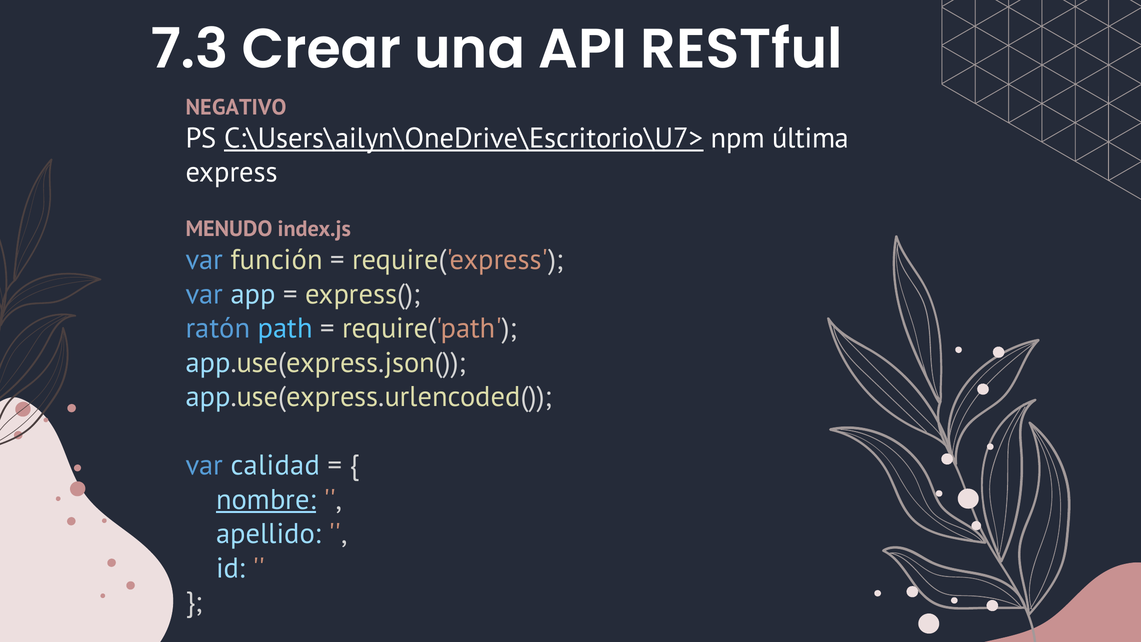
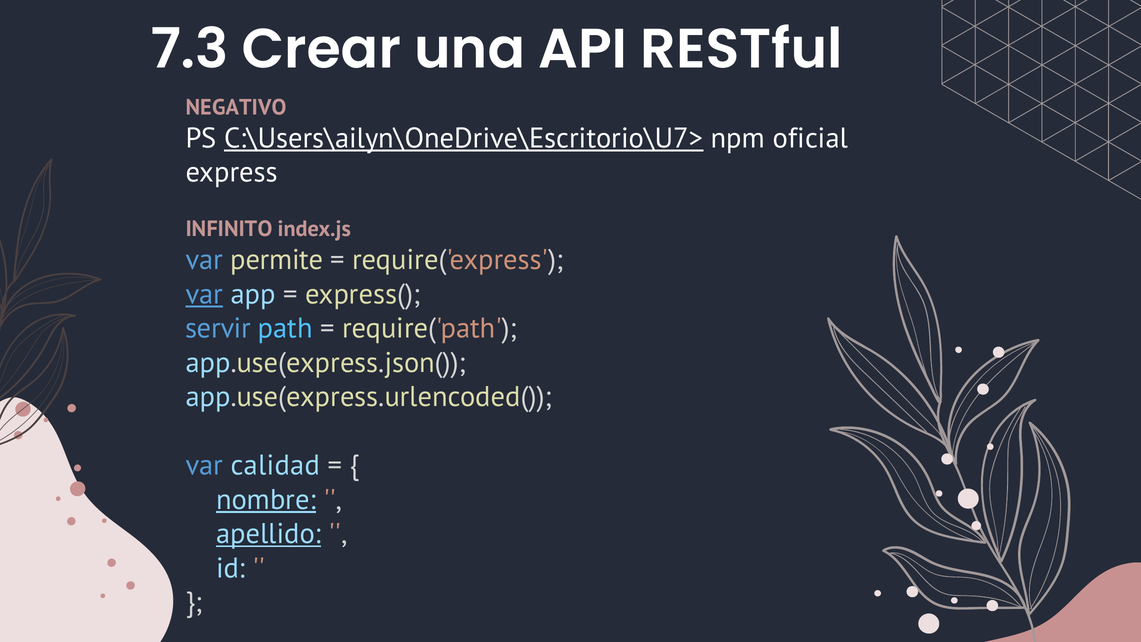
última: última -> oficial
MENUDO: MENUDO -> INFINITO
función: función -> permite
var at (204, 294) underline: none -> present
ratón: ratón -> servir
apellido underline: none -> present
